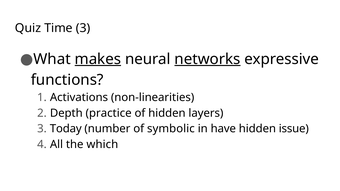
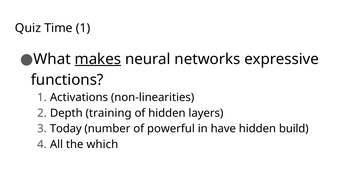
Time 3: 3 -> 1
networks underline: present -> none
practice: practice -> training
symbolic: symbolic -> powerful
issue: issue -> build
